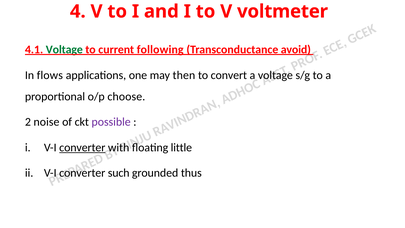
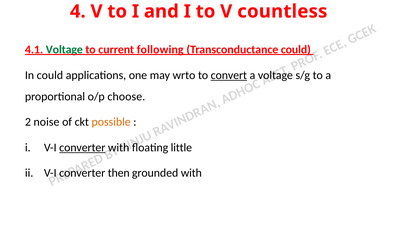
voltmeter: voltmeter -> countless
Transconductance avoid: avoid -> could
In flows: flows -> could
then: then -> wrto
convert underline: none -> present
possible colour: purple -> orange
such: such -> then
grounded thus: thus -> with
